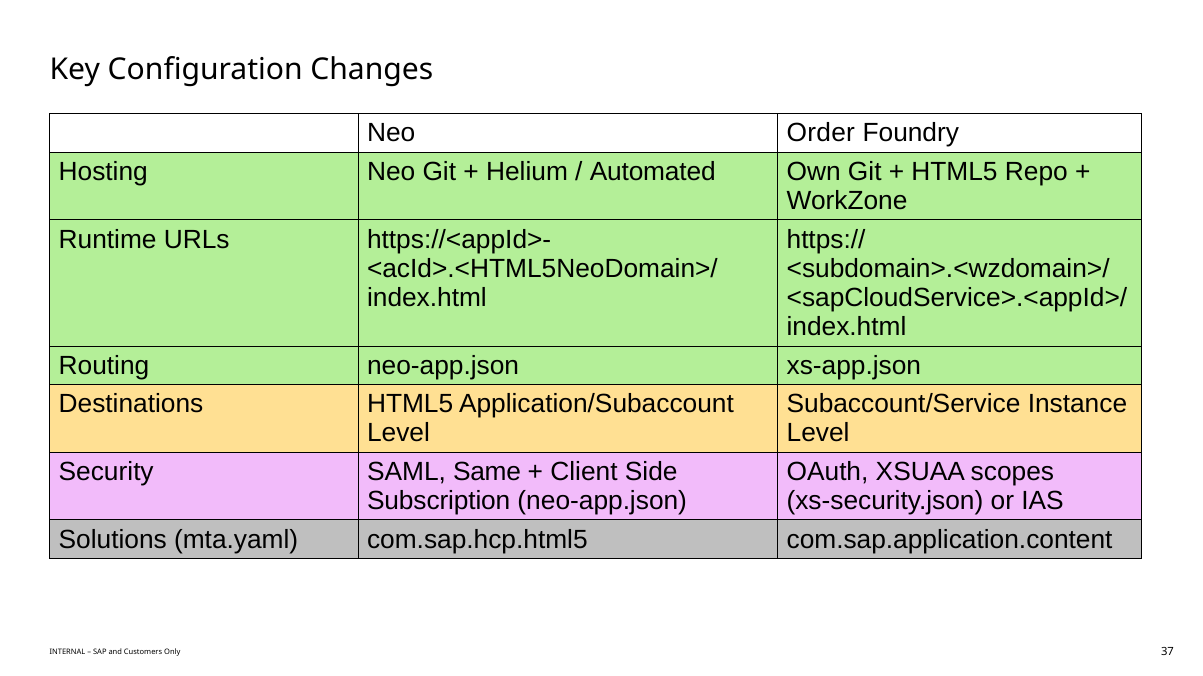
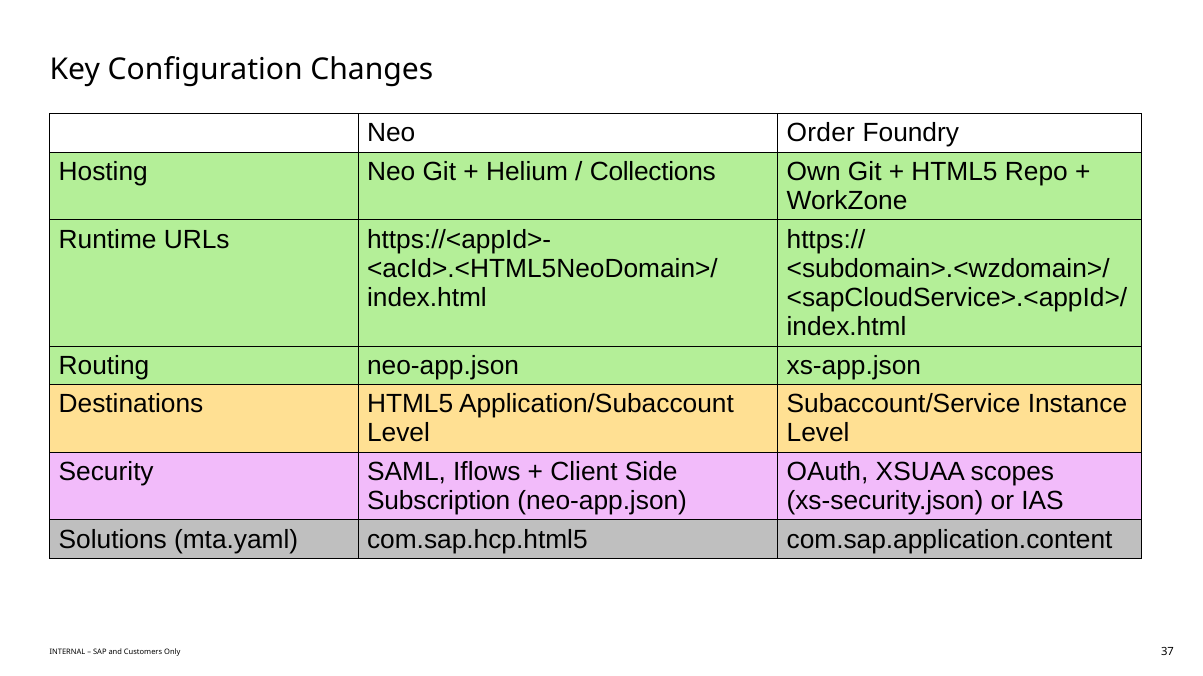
Automated: Automated -> Collections
Same: Same -> Iflows
